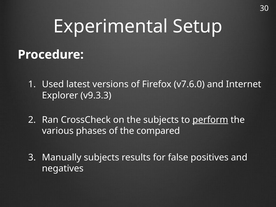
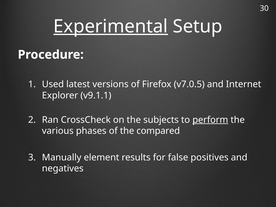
Experimental underline: none -> present
v7.6.0: v7.6.0 -> v7.0.5
v9.3.3: v9.3.3 -> v9.1.1
Manually subjects: subjects -> element
